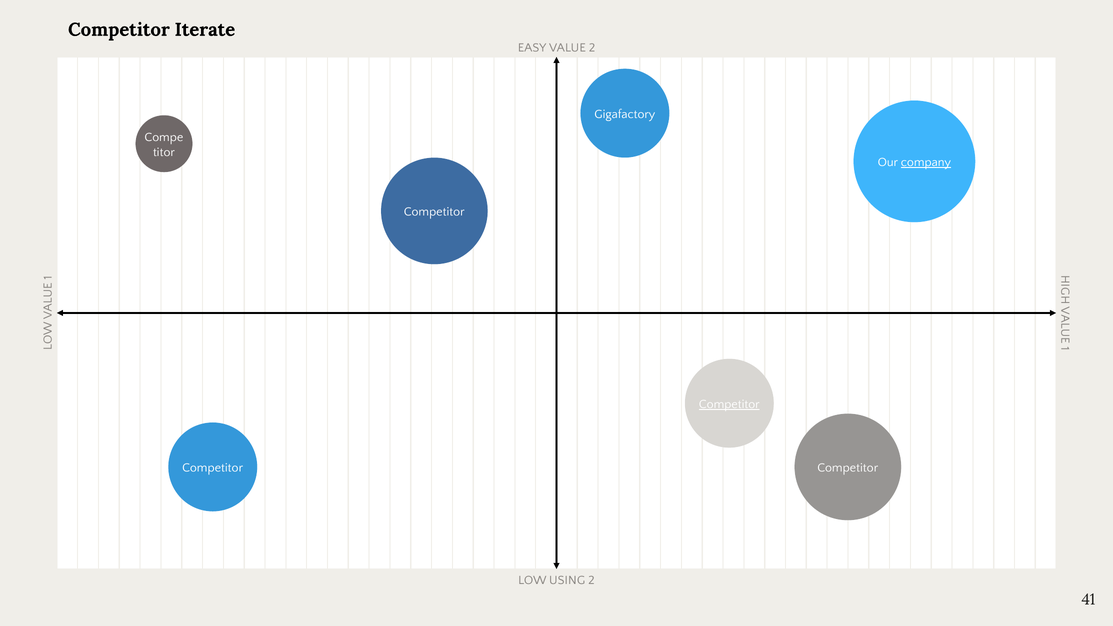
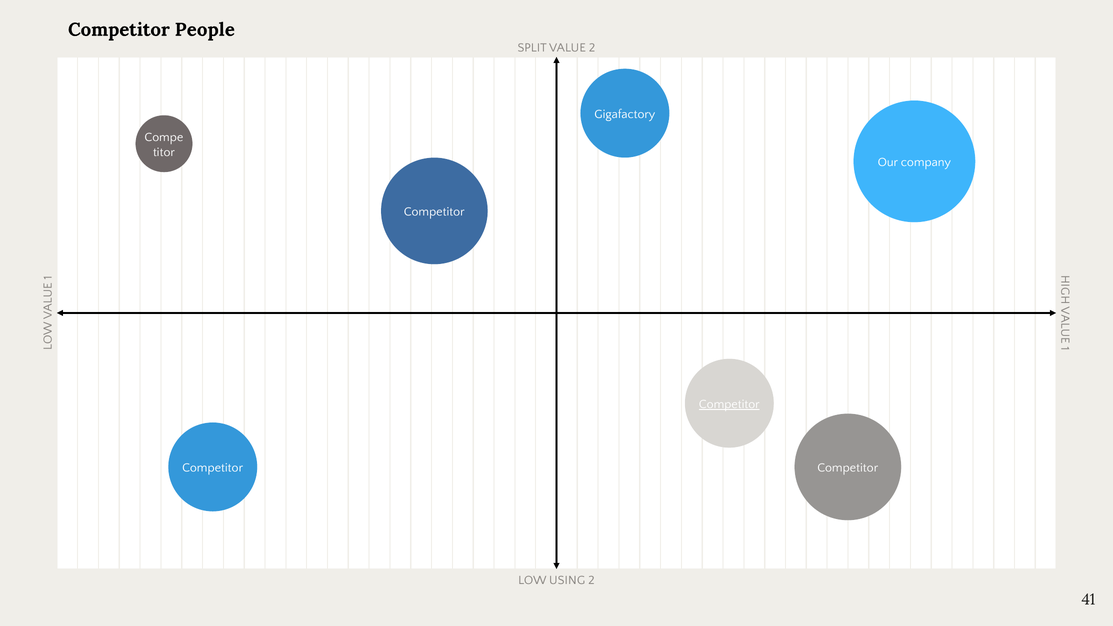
Iterate: Iterate -> People
EASY: EASY -> SPLIT
company underline: present -> none
